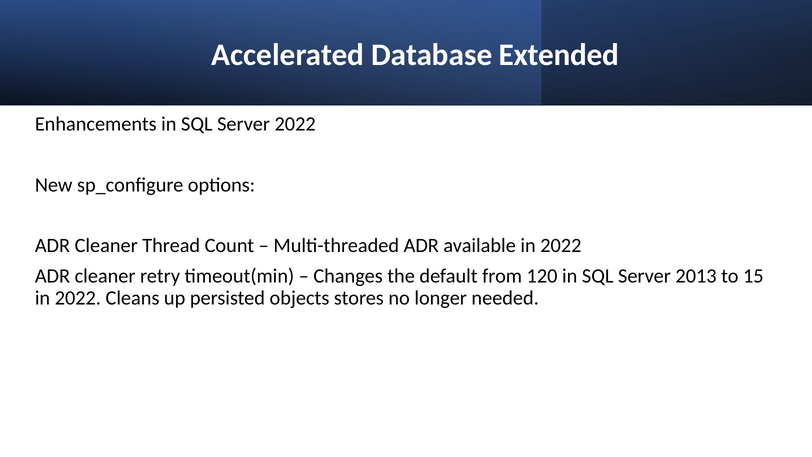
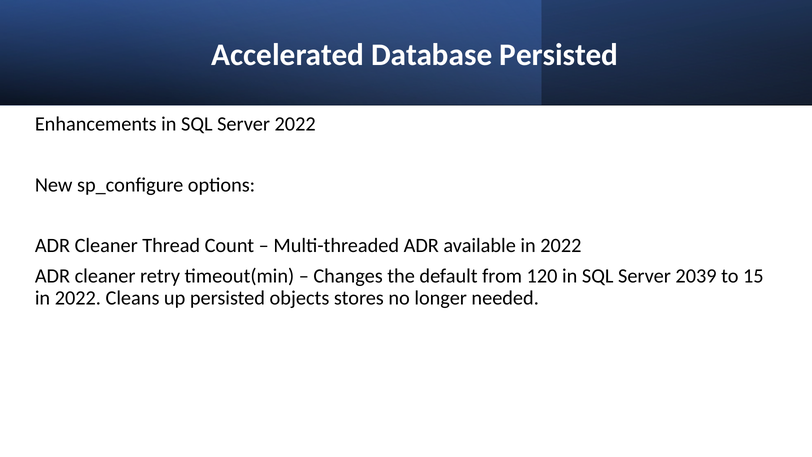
Database Extended: Extended -> Persisted
2013: 2013 -> 2039
